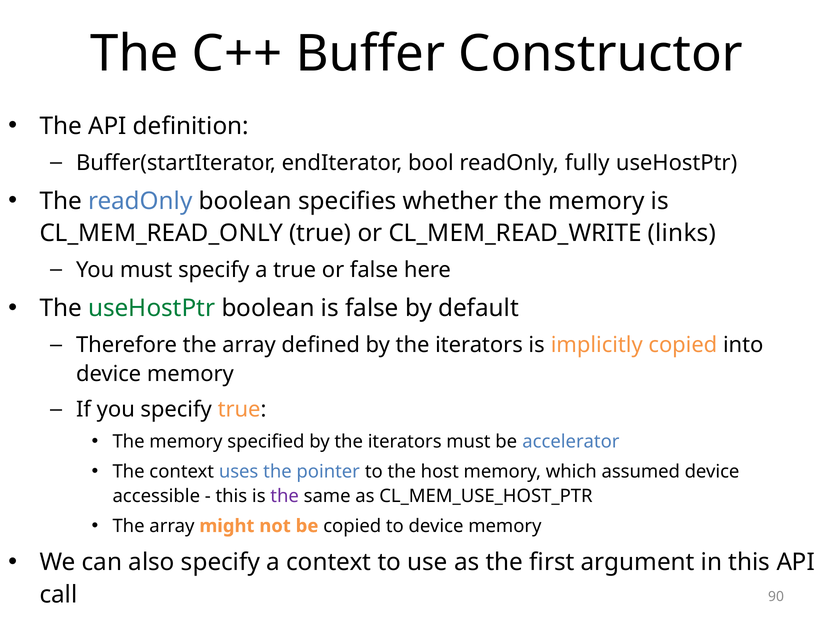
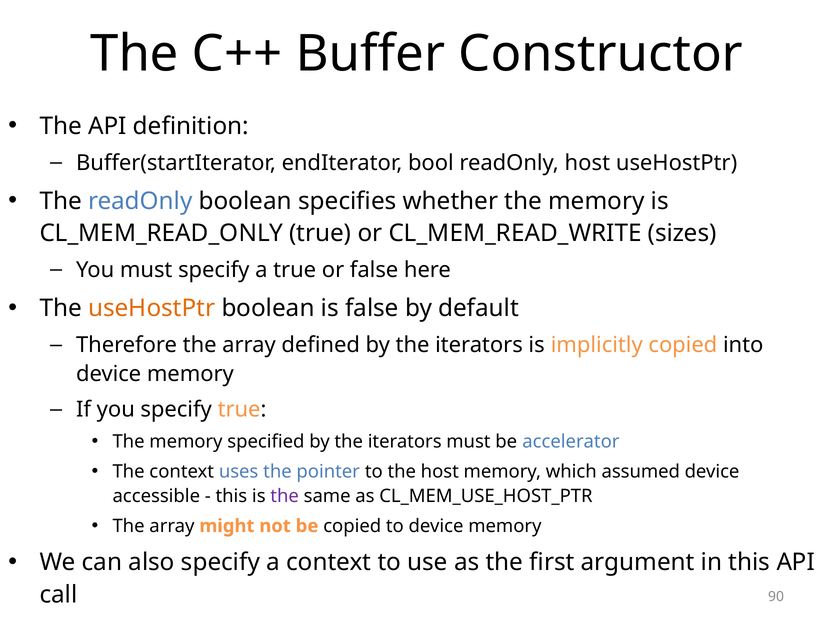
readOnly fully: fully -> host
links: links -> sizes
useHostPtr at (152, 308) colour: green -> orange
